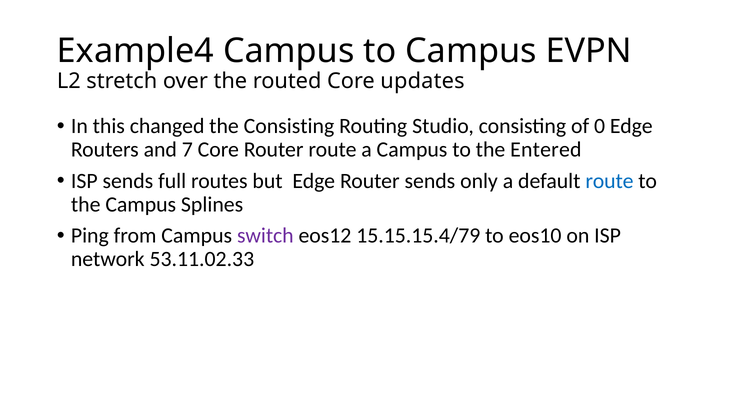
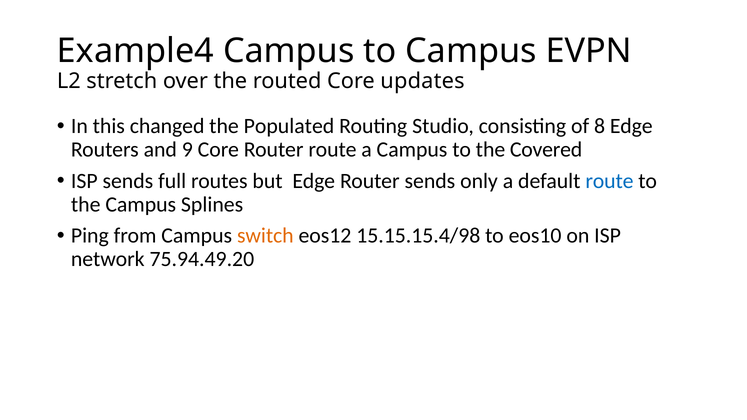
the Consisting: Consisting -> Populated
0: 0 -> 8
7: 7 -> 9
Entered: Entered -> Covered
switch colour: purple -> orange
15.15.15.4/79: 15.15.15.4/79 -> 15.15.15.4/98
53.11.02.33: 53.11.02.33 -> 75.94.49.20
